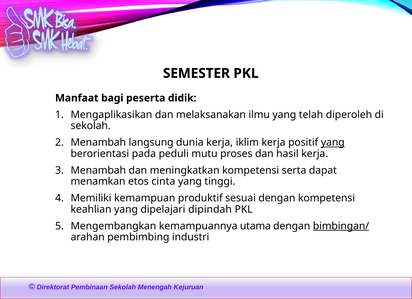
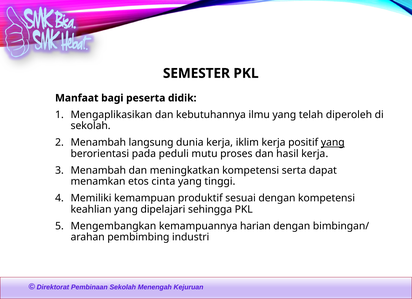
melaksanakan: melaksanakan -> kebutuhannya
dipindah: dipindah -> sehingga
utama: utama -> harian
bimbingan/ underline: present -> none
